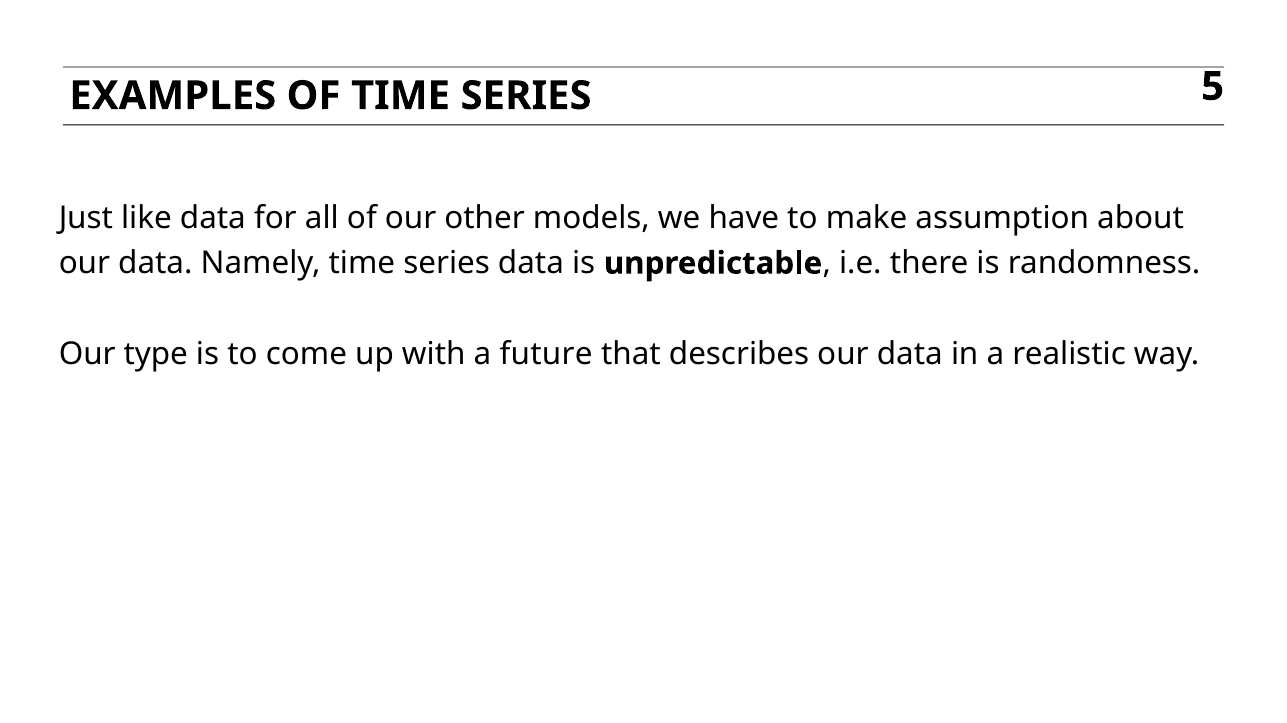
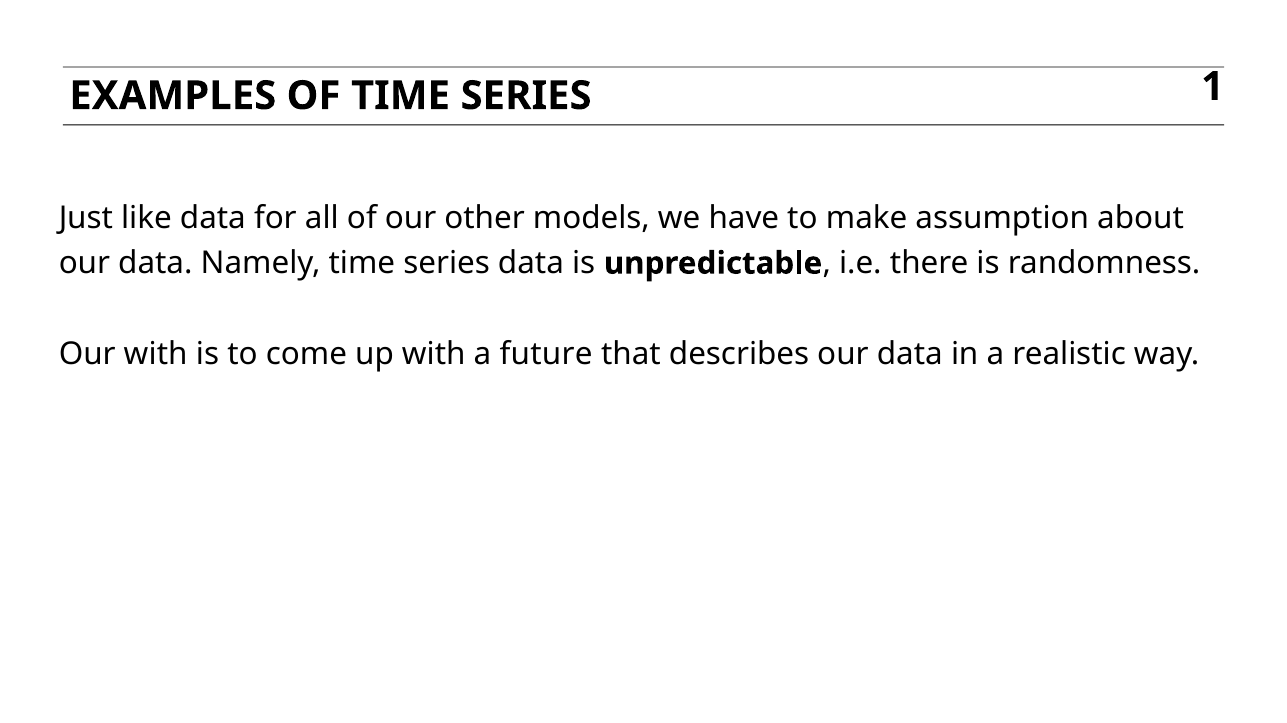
5: 5 -> 1
Our type: type -> with
